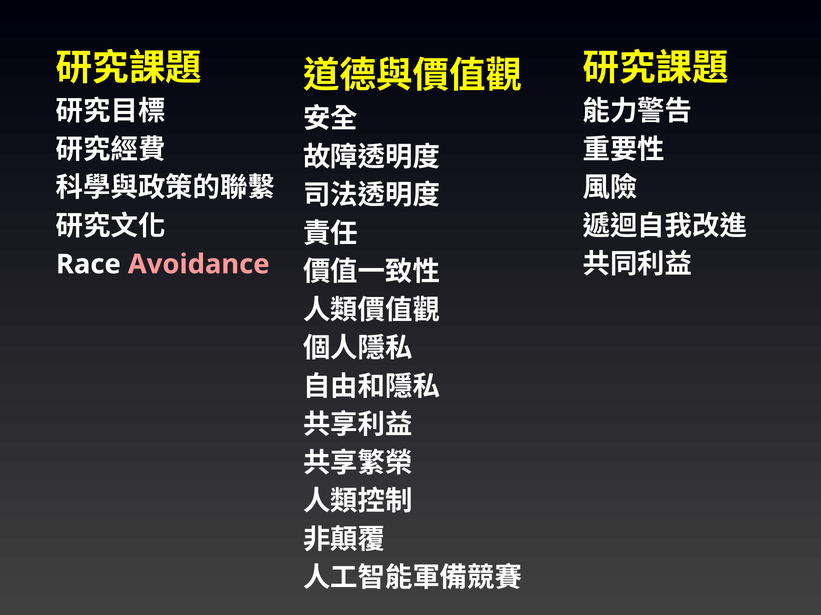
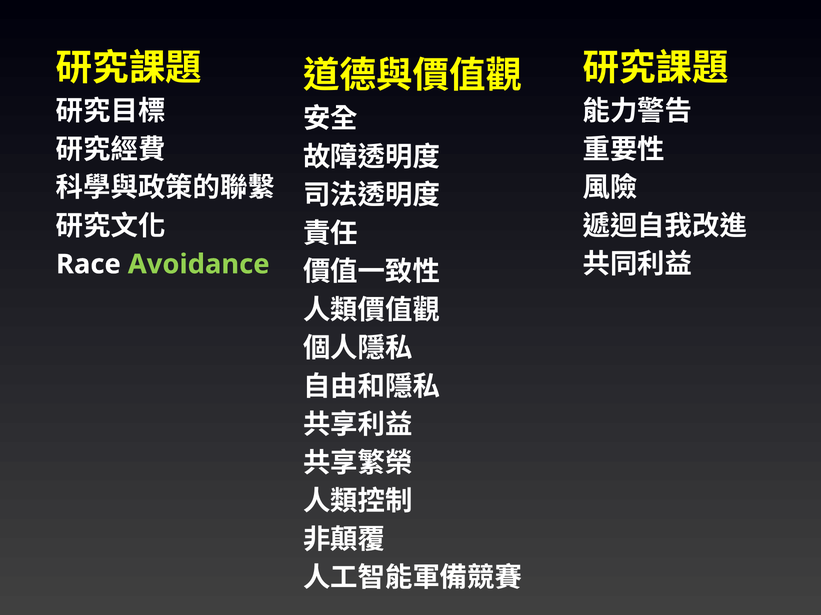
Avoidance colour: pink -> light green
